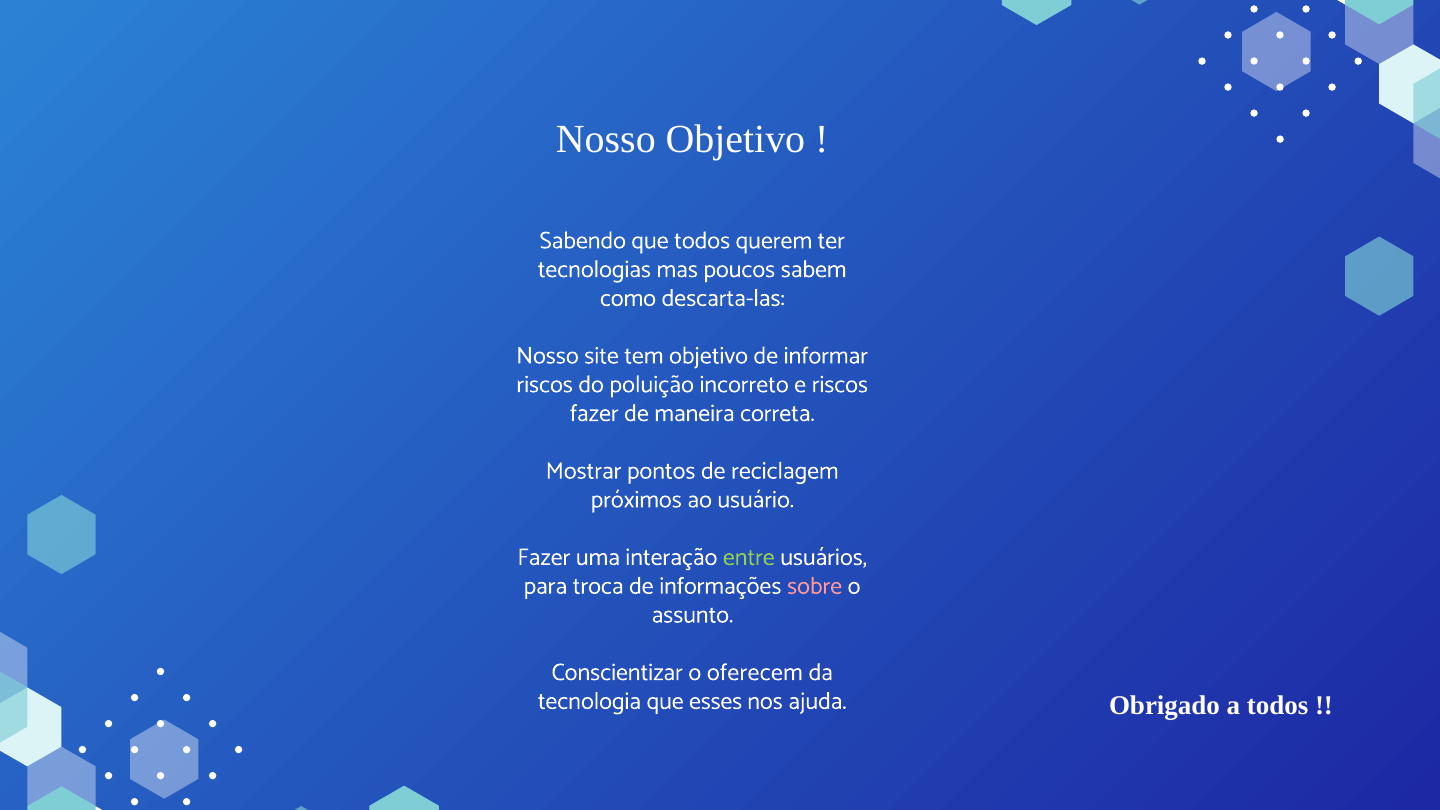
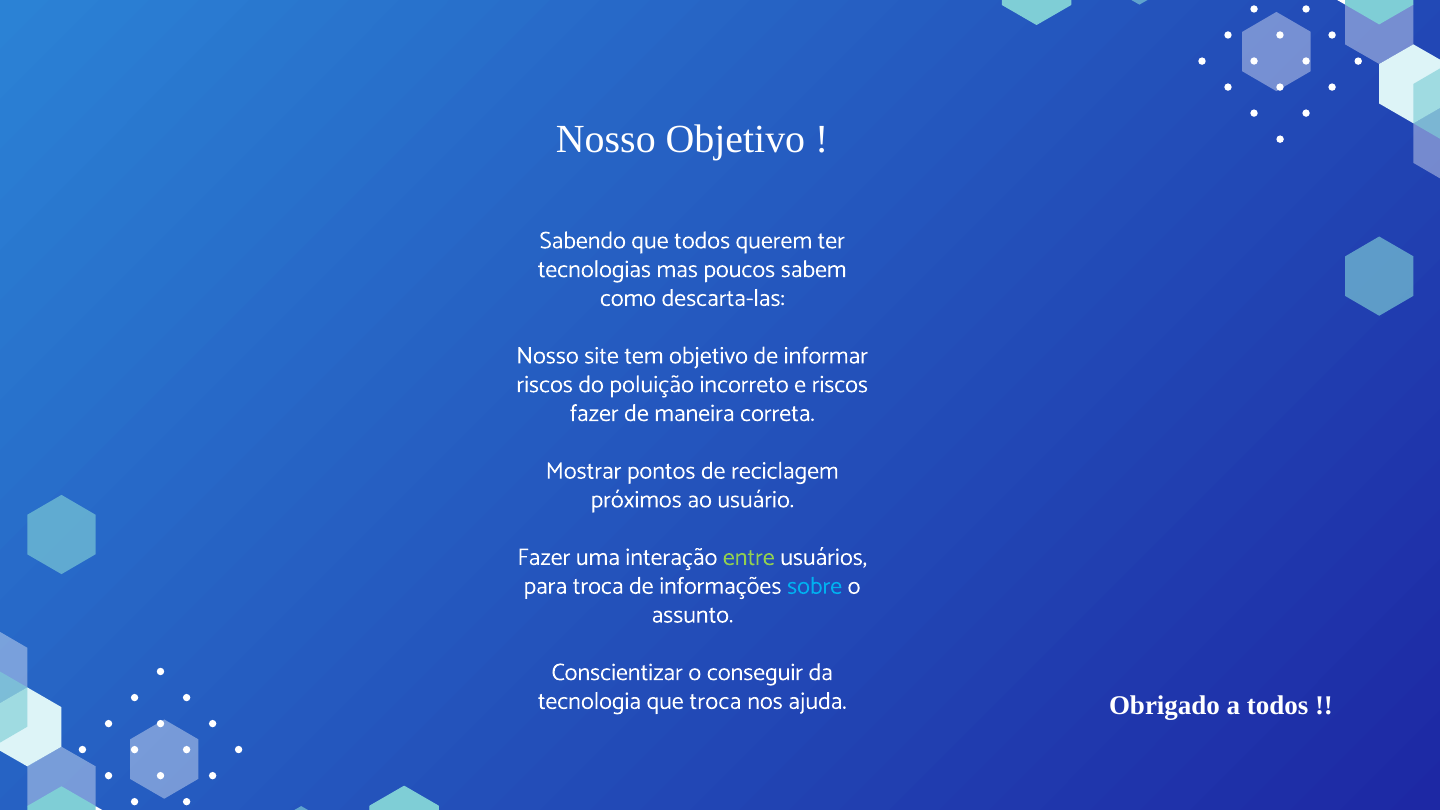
sobre colour: pink -> light blue
oferecem: oferecem -> conseguir
que esses: esses -> troca
